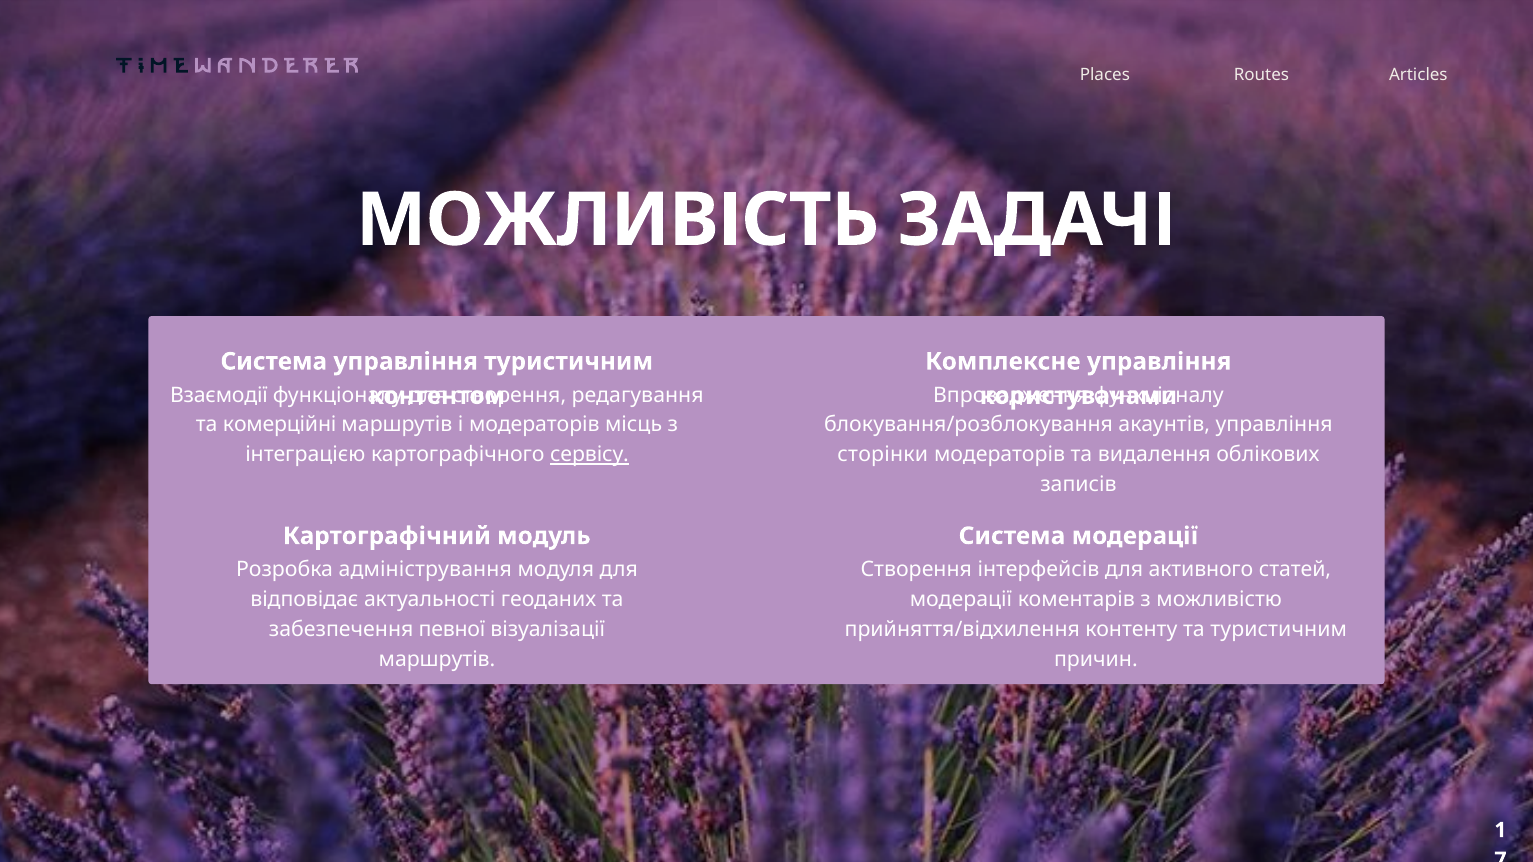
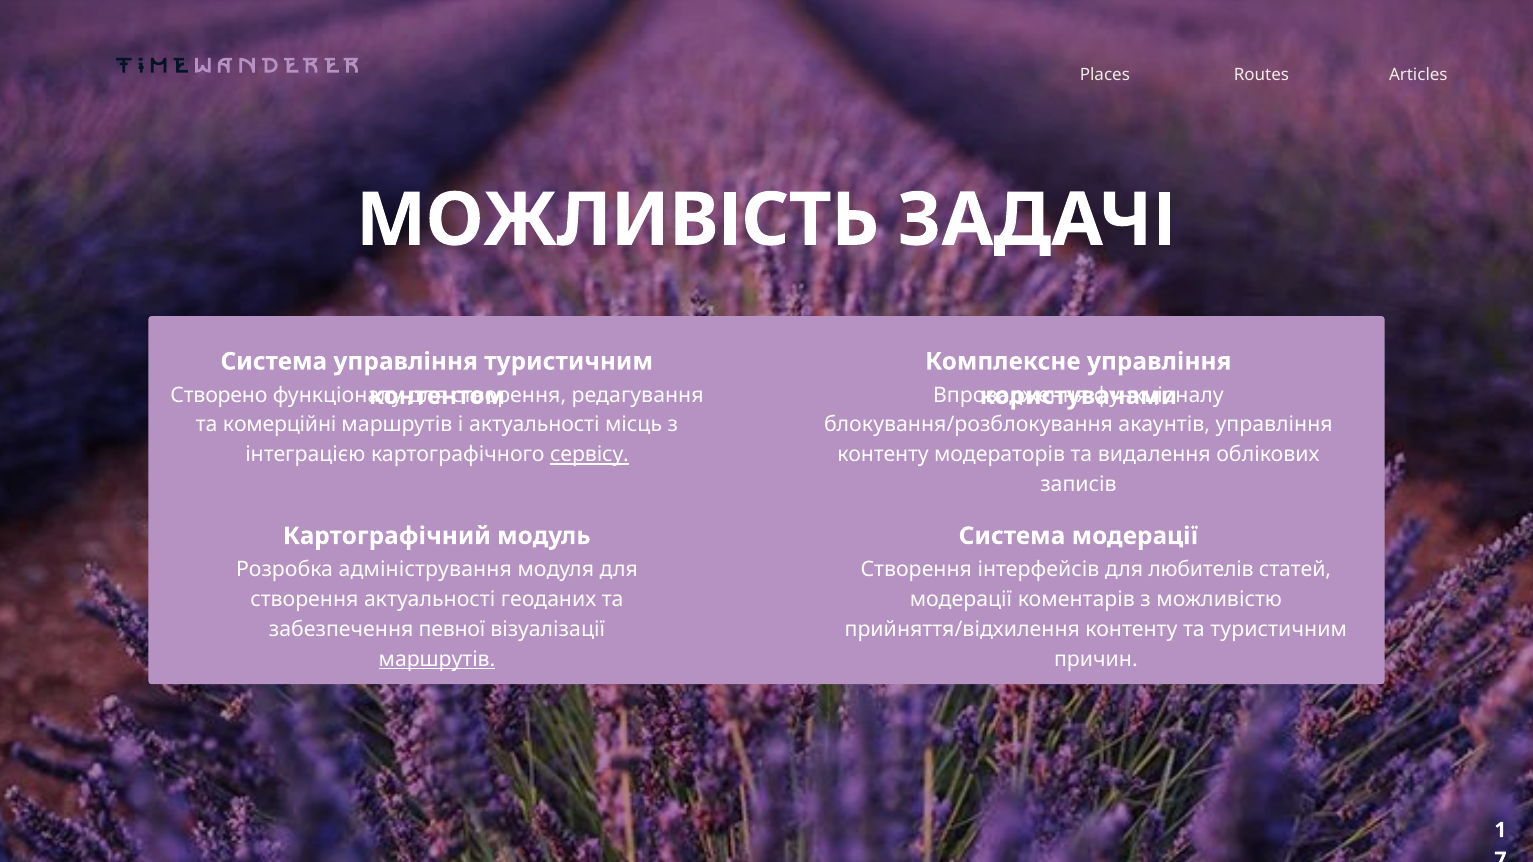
Взаємодії: Взаємодії -> Створено
і модераторів: модераторів -> актуальності
сторінки at (883, 455): сторінки -> контенту
активного: активного -> любителів
відповідає at (304, 600): відповідає -> створення
маршрутів at (437, 659) underline: none -> present
